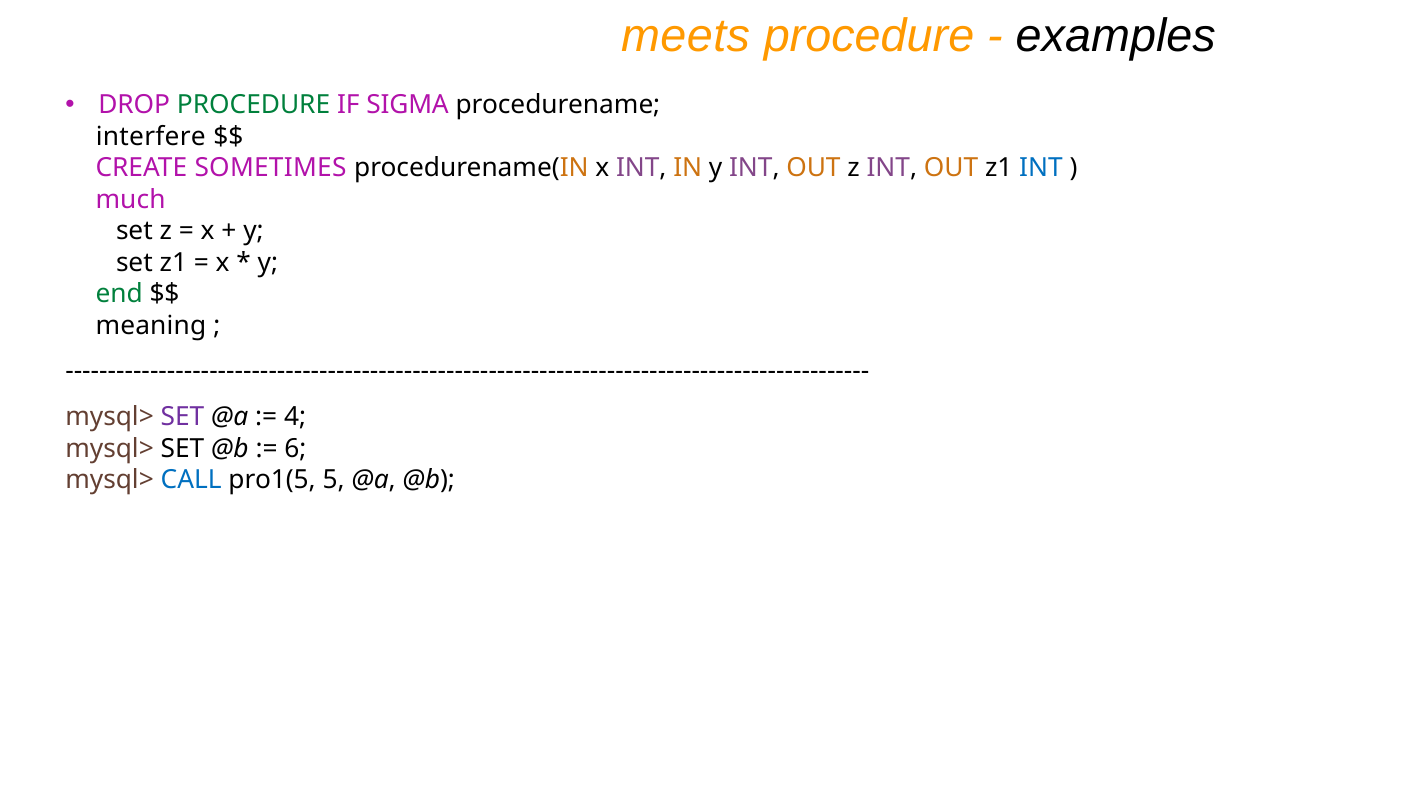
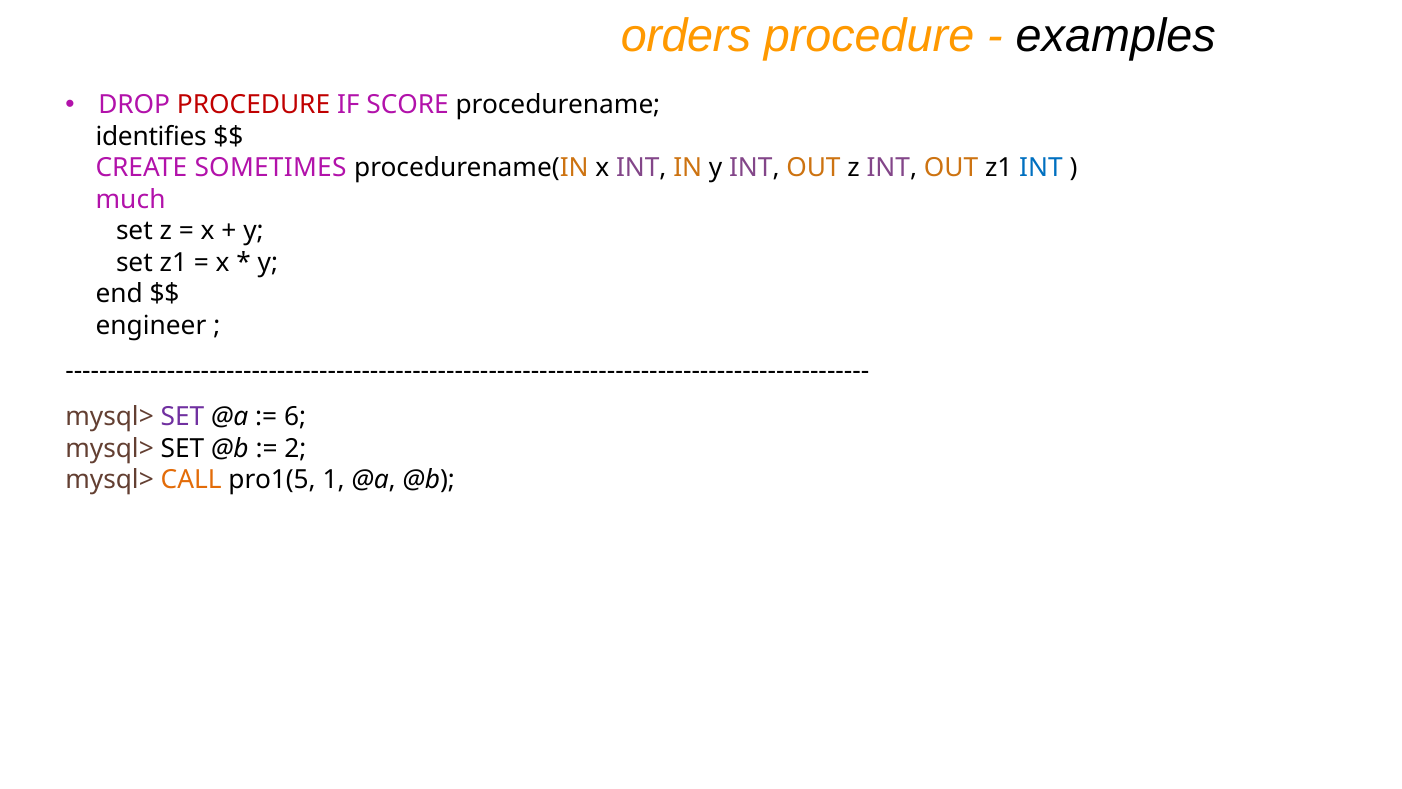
meets: meets -> orders
PROCEDURE at (254, 105) colour: green -> red
SIGMA: SIGMA -> SCORE
interfere: interfere -> identifies
end colour: green -> black
meaning: meaning -> engineer
4: 4 -> 6
6: 6 -> 2
CALL colour: blue -> orange
5: 5 -> 1
